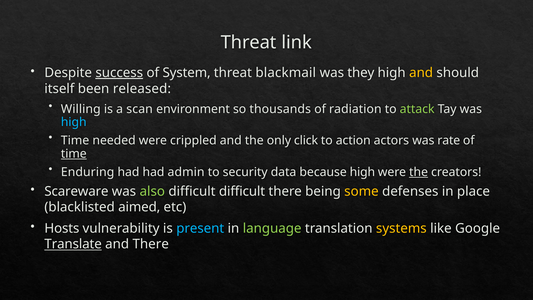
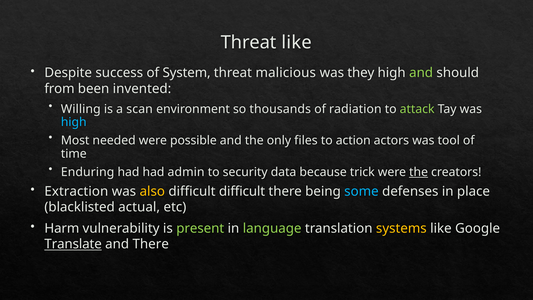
Threat link: link -> like
success underline: present -> none
blackmail: blackmail -> malicious
and at (421, 73) colour: yellow -> light green
itself: itself -> from
released: released -> invented
Time at (75, 141): Time -> Most
crippled: crippled -> possible
click: click -> files
rate: rate -> tool
time at (74, 154) underline: present -> none
because high: high -> trick
Scareware: Scareware -> Extraction
also colour: light green -> yellow
some colour: yellow -> light blue
aimed: aimed -> actual
Hosts: Hosts -> Harm
present colour: light blue -> light green
